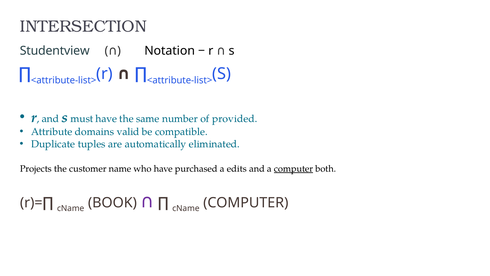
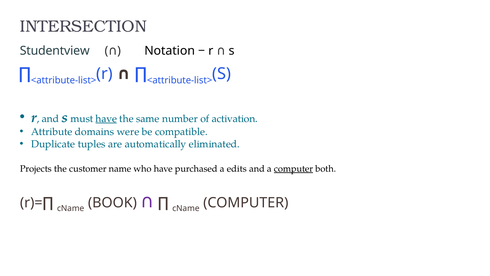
have at (106, 119) underline: none -> present
provided: provided -> activation
valid: valid -> were
